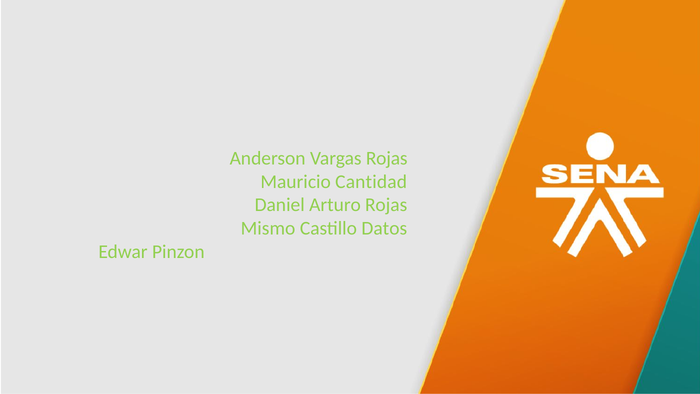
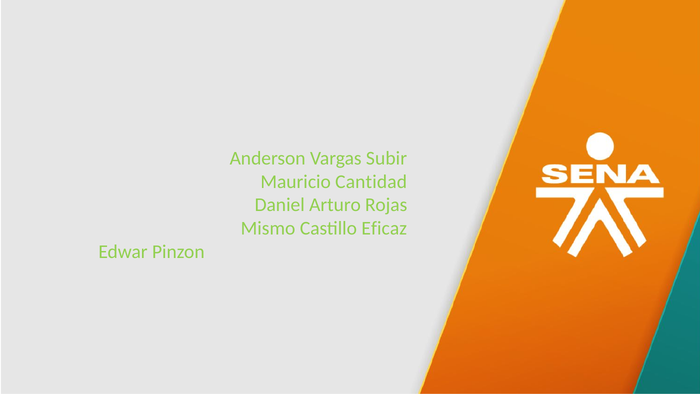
Vargas Rojas: Rojas -> Subir
Datos: Datos -> Eficaz
